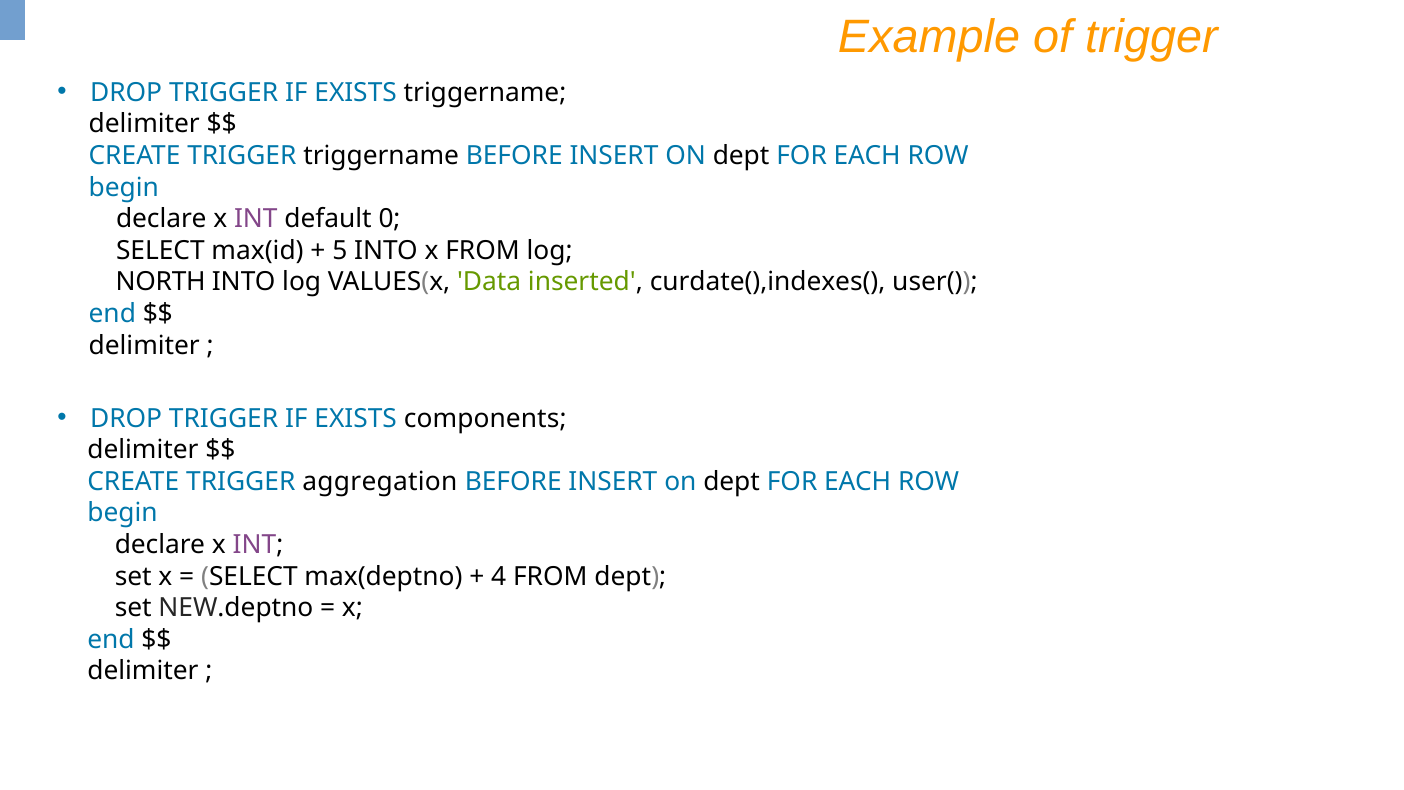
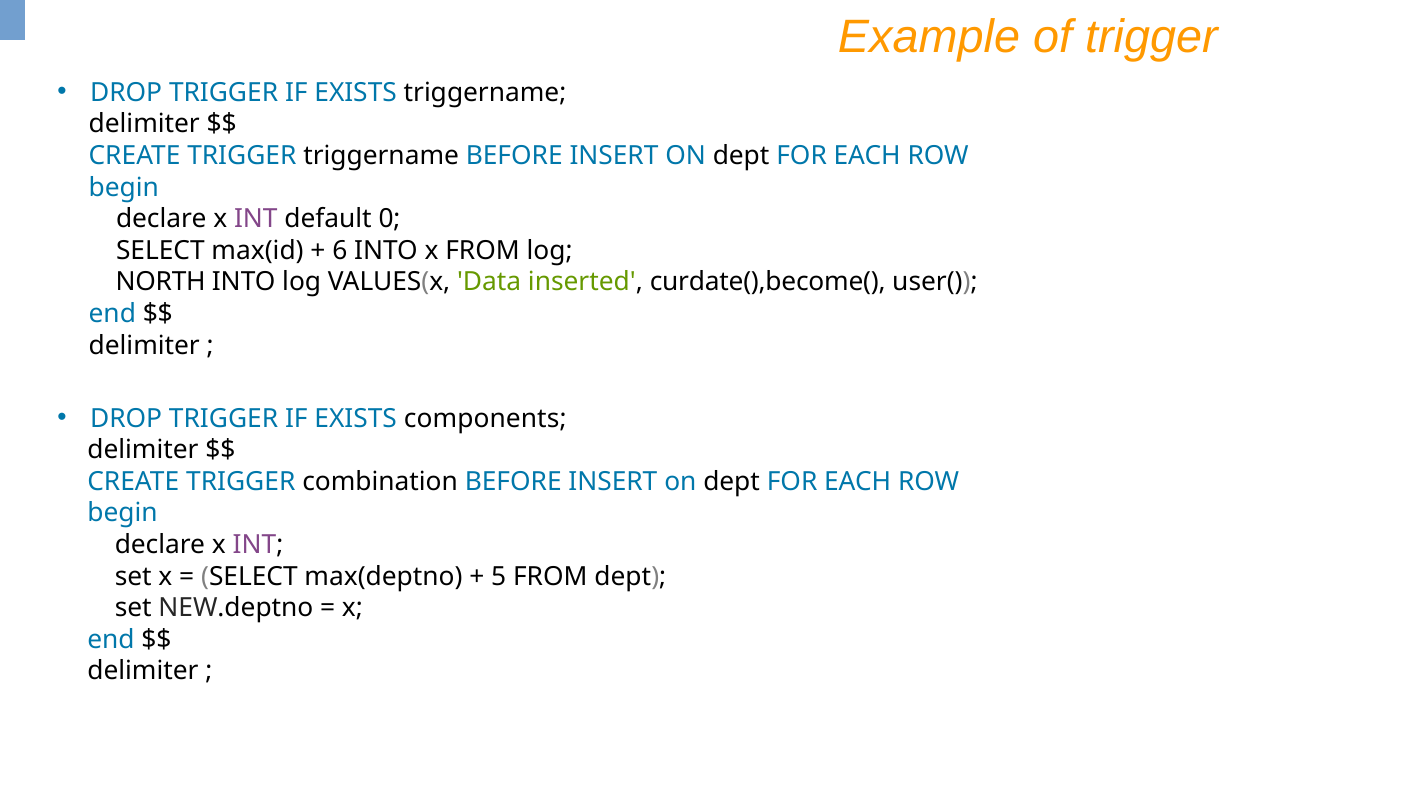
5: 5 -> 6
curdate(),indexes(: curdate(),indexes( -> curdate(),become(
aggregation: aggregation -> combination
4: 4 -> 5
